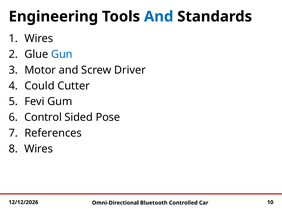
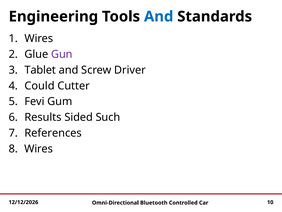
Gun colour: blue -> purple
Motor: Motor -> Tablet
Control: Control -> Results
Pose: Pose -> Such
